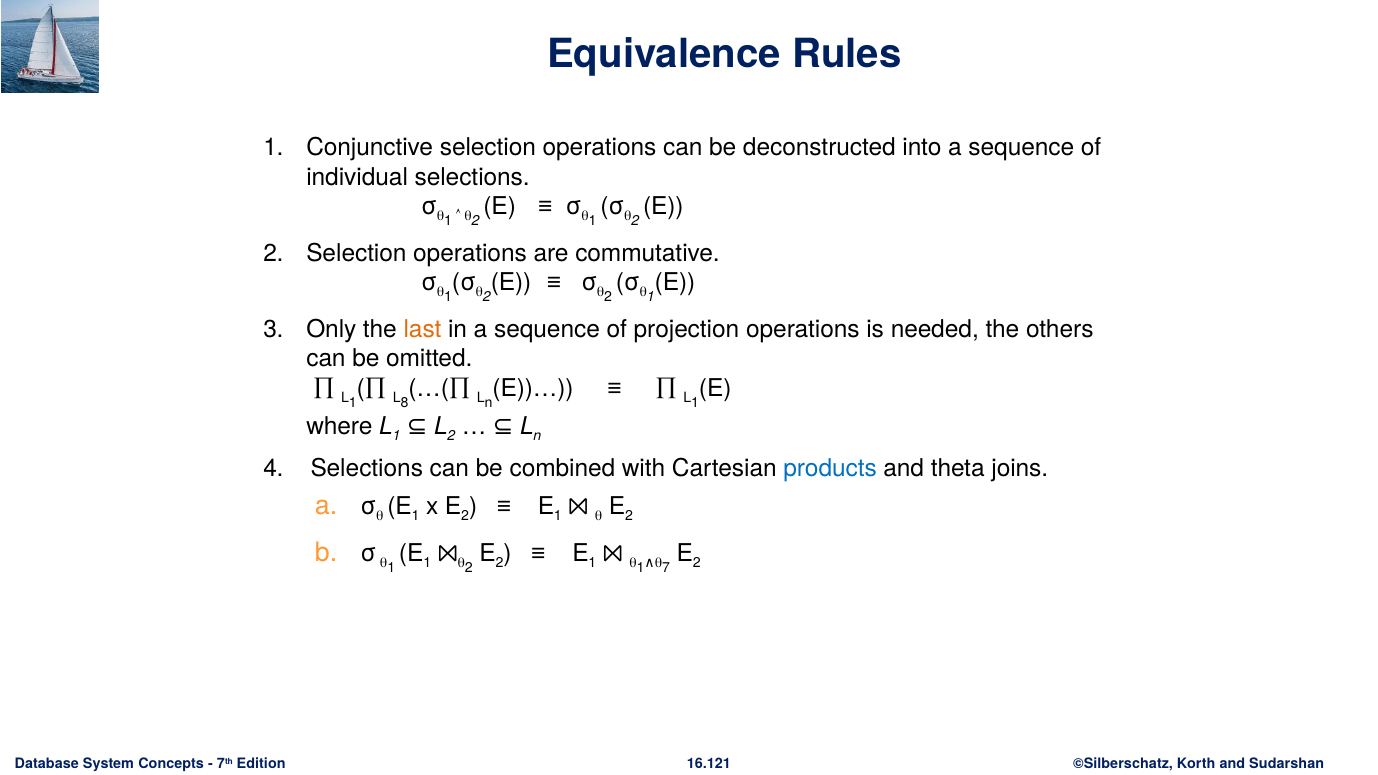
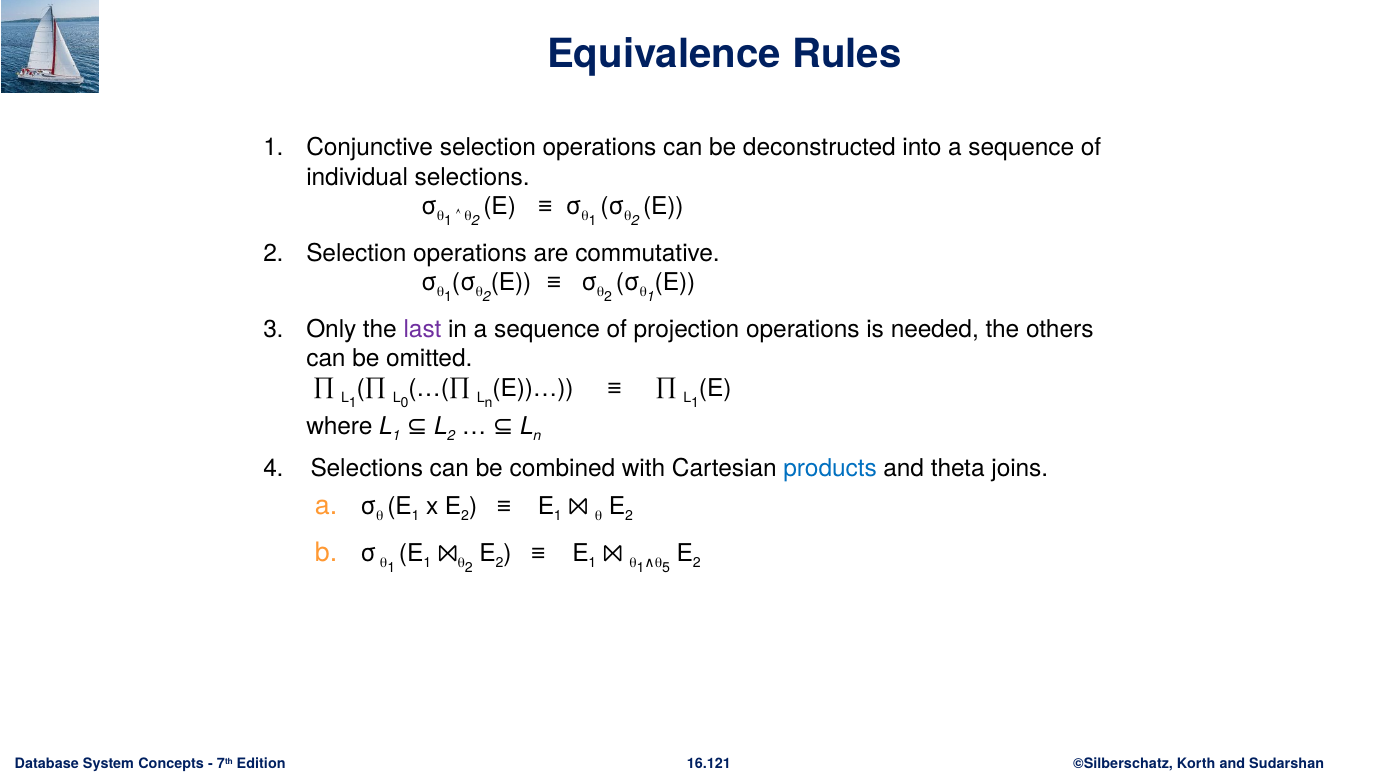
last colour: orange -> purple
8: 8 -> 0
7: 7 -> 5
